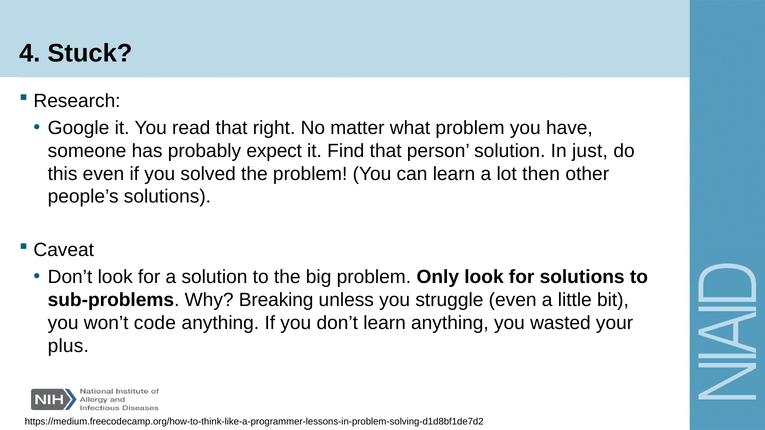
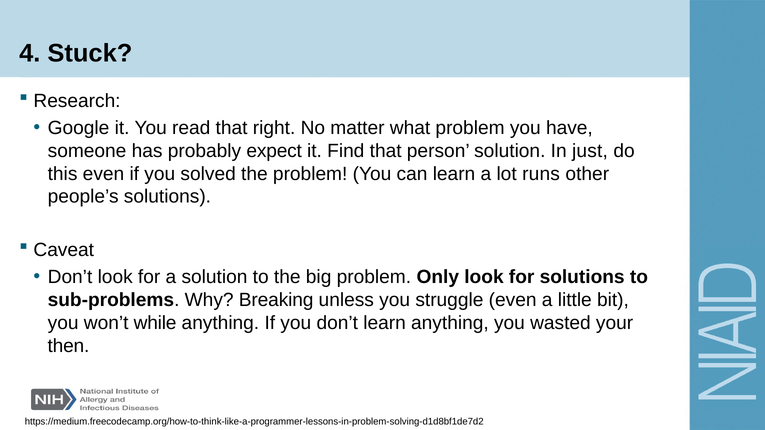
then: then -> runs
code: code -> while
plus: plus -> then
